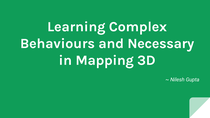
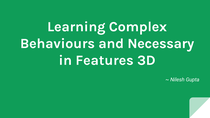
Mapping: Mapping -> Features
